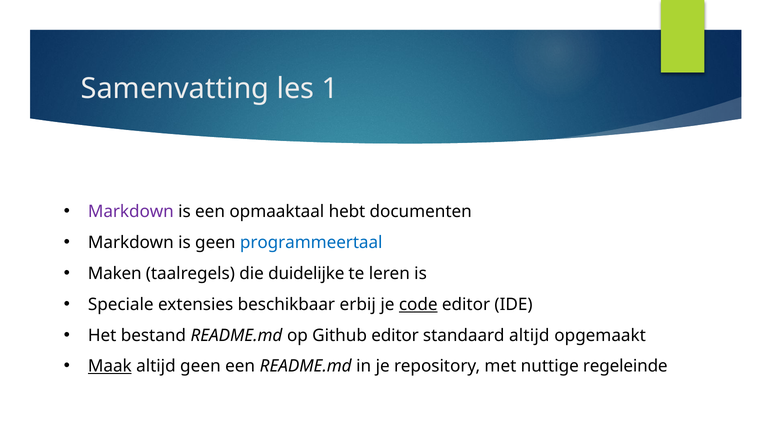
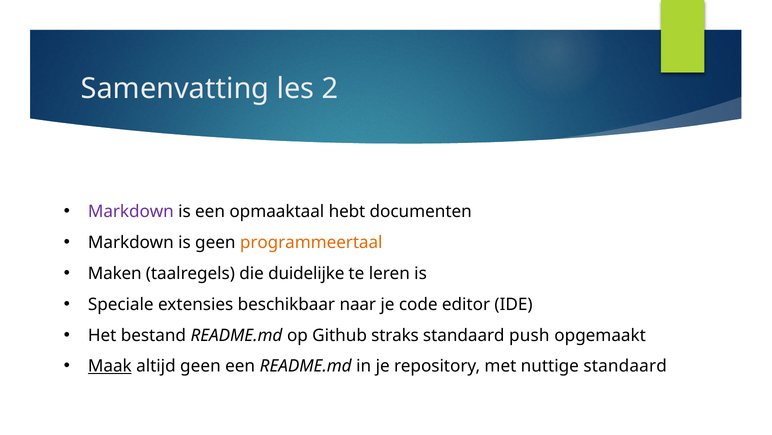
1: 1 -> 2
programmeertaal colour: blue -> orange
erbij: erbij -> naar
code underline: present -> none
Github editor: editor -> straks
standaard altijd: altijd -> push
nuttige regeleinde: regeleinde -> standaard
